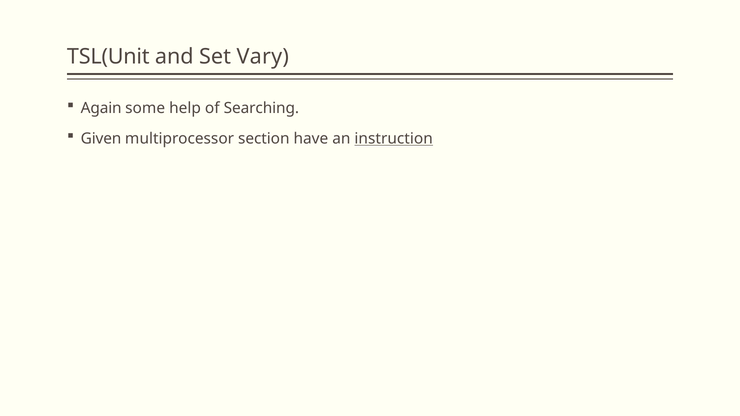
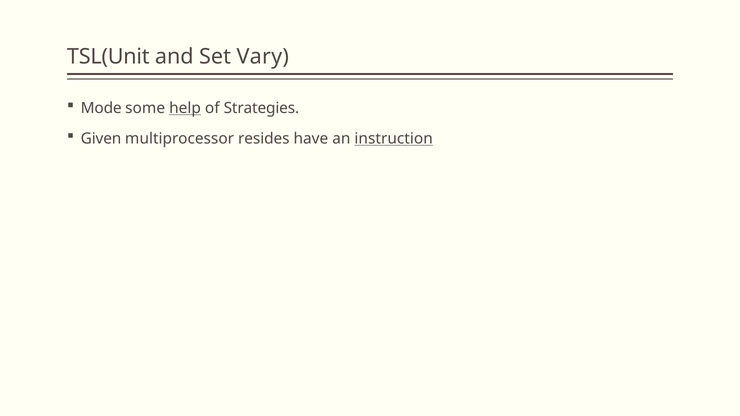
Again: Again -> Mode
help underline: none -> present
Searching: Searching -> Strategies
section: section -> resides
